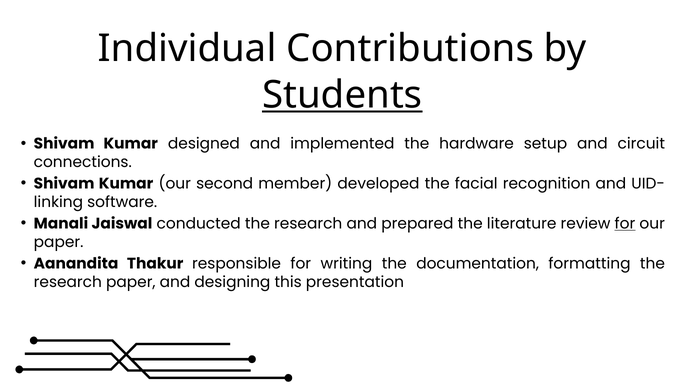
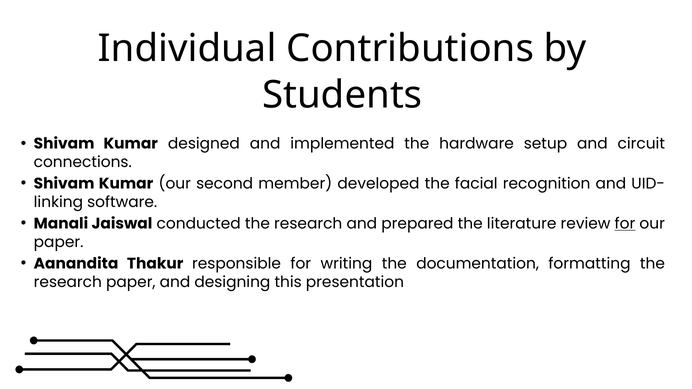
Students underline: present -> none
